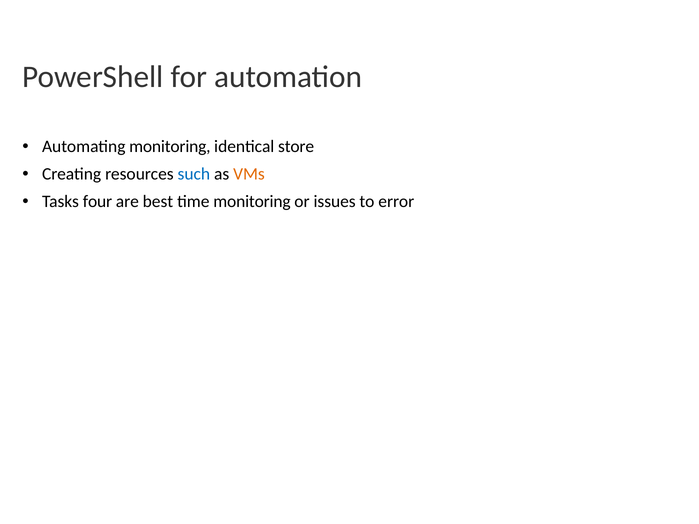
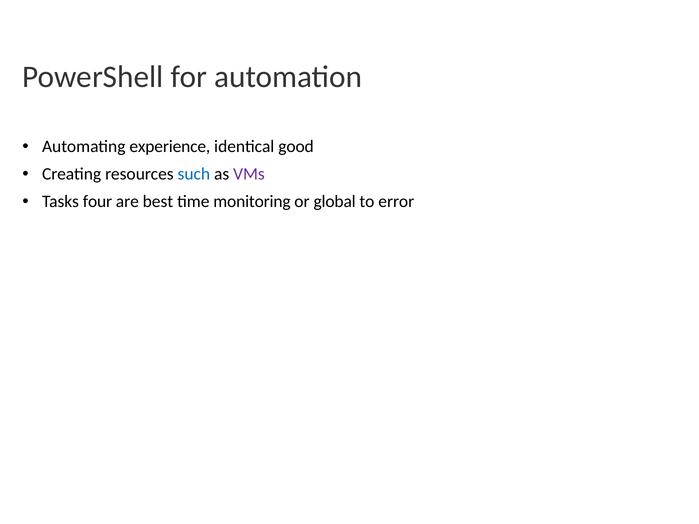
Automating monitoring: monitoring -> experience
store: store -> good
VMs colour: orange -> purple
issues: issues -> global
